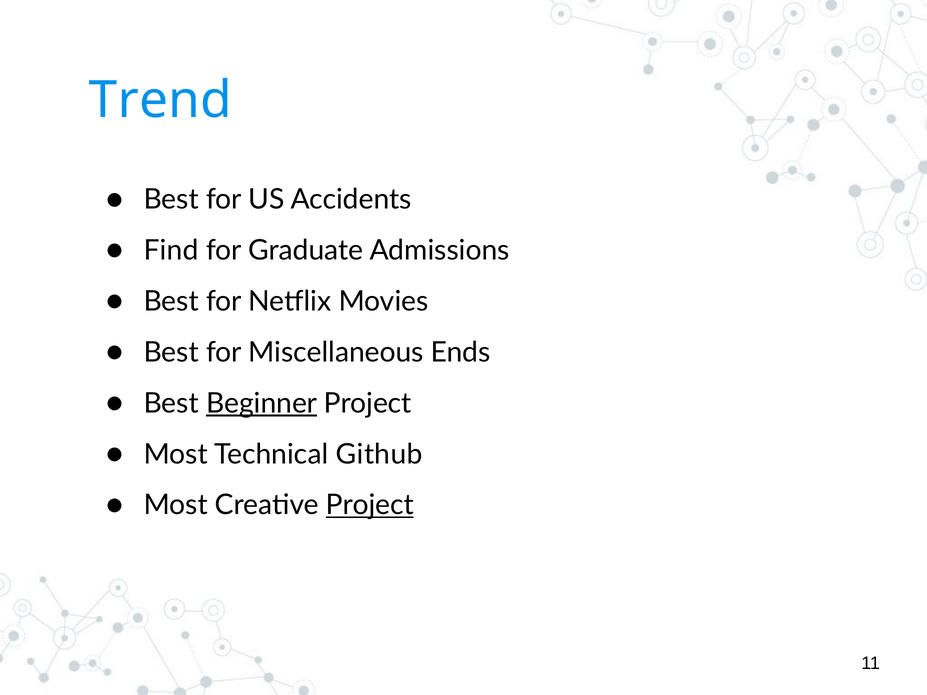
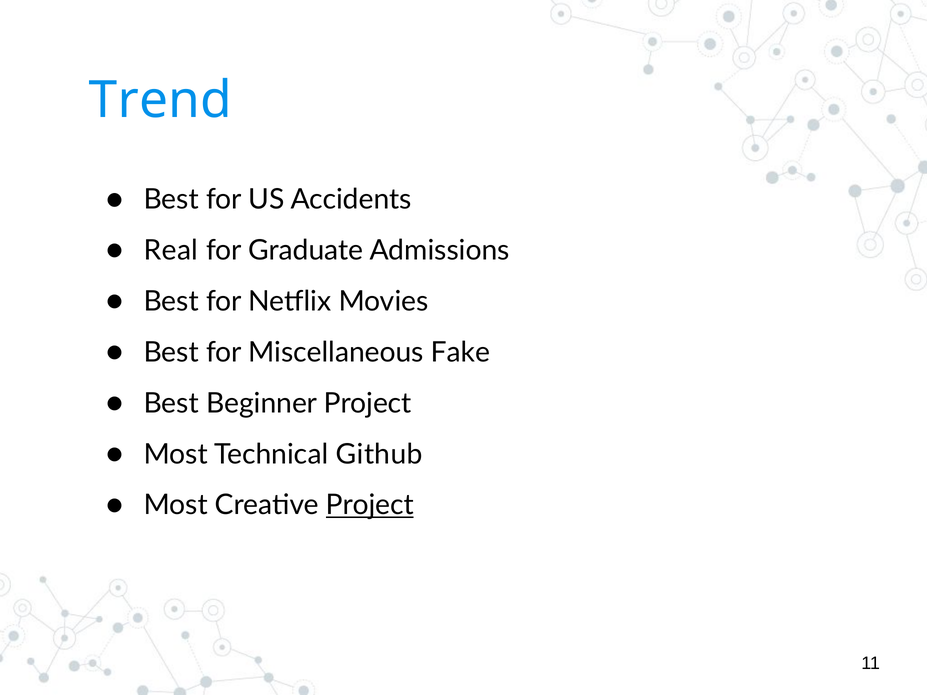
Find: Find -> Real
Ends: Ends -> Fake
Beginner underline: present -> none
